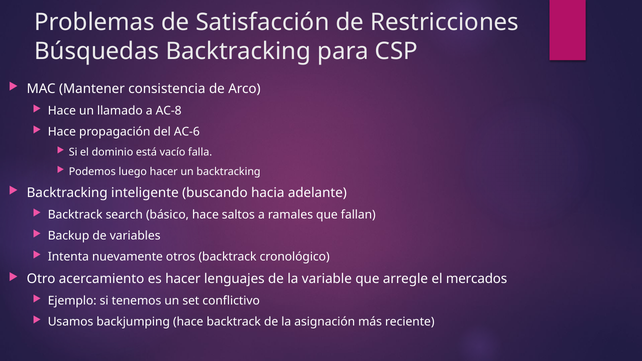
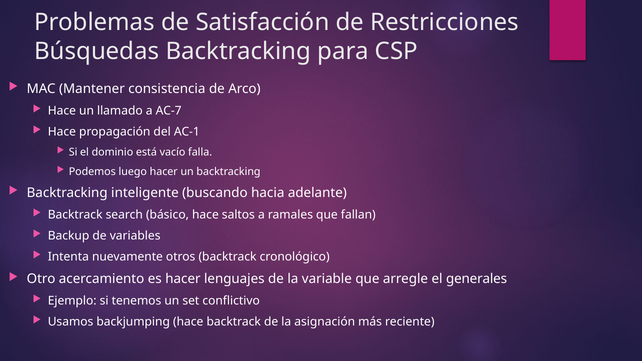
AC-8: AC-8 -> AC-7
AC-6: AC-6 -> AC-1
mercados: mercados -> generales
